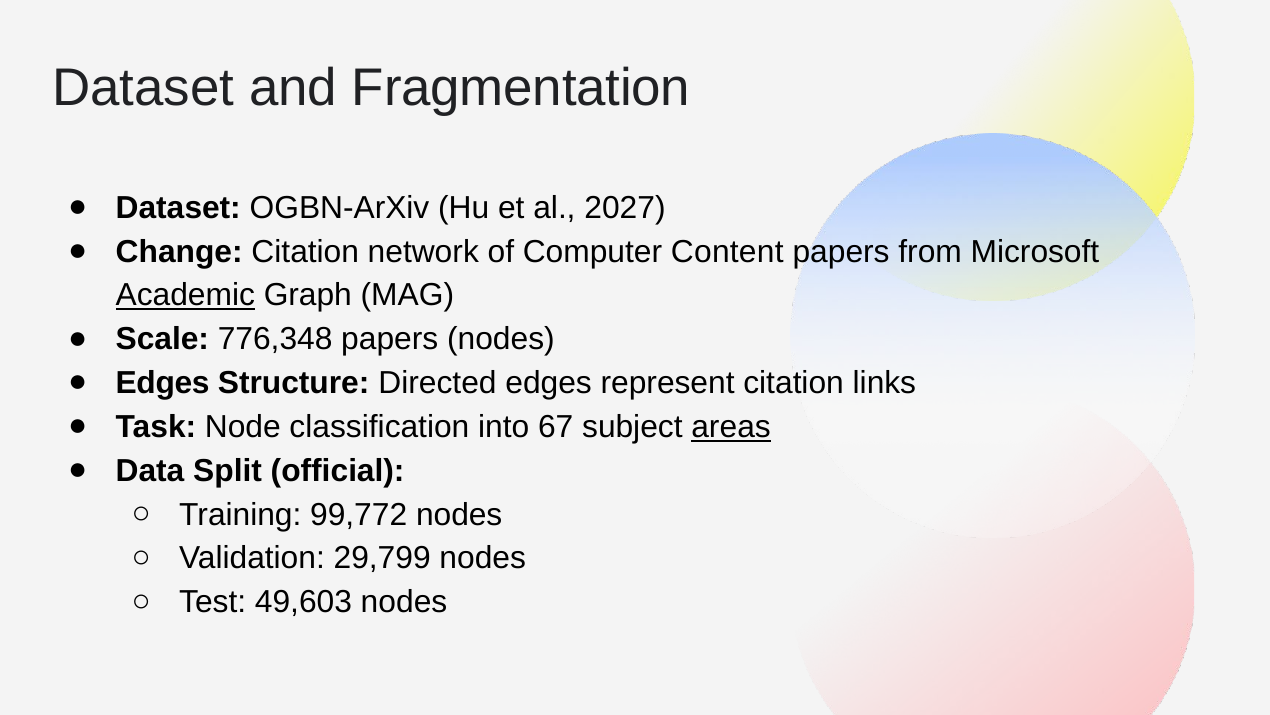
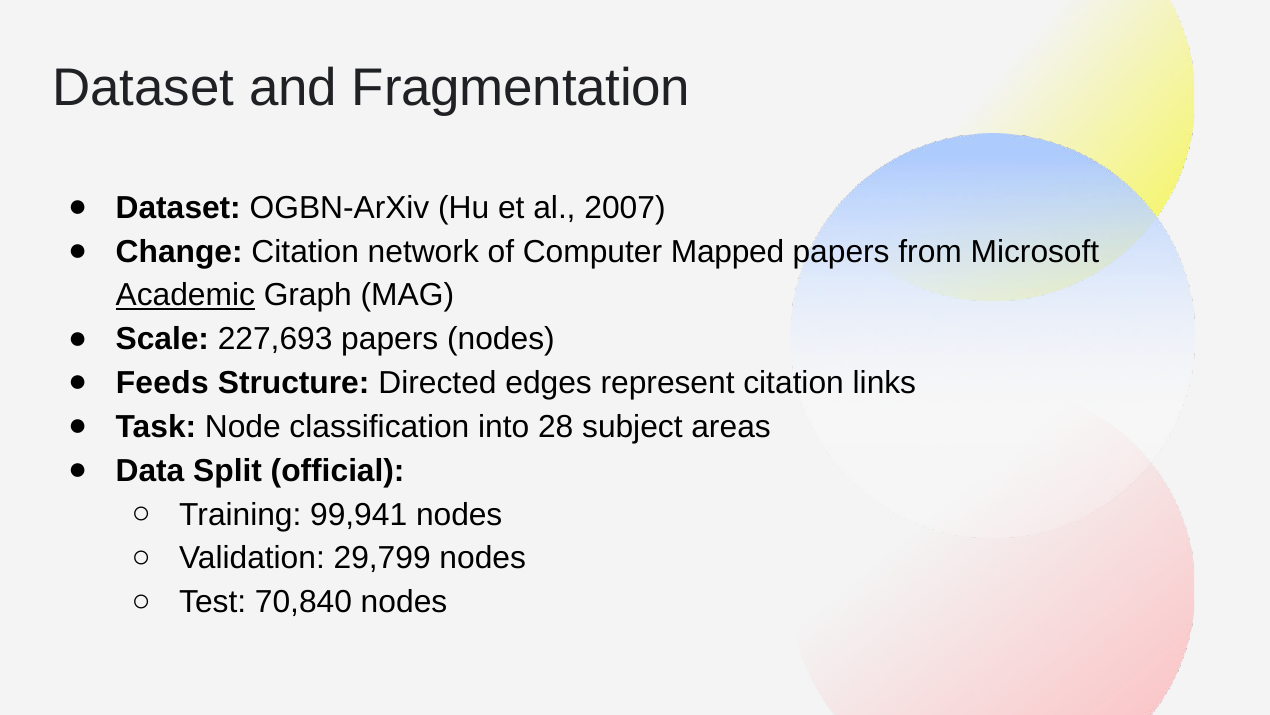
2027: 2027 -> 2007
Content: Content -> Mapped
776,348: 776,348 -> 227,693
Edges at (163, 383): Edges -> Feeds
67: 67 -> 28
areas underline: present -> none
99,772: 99,772 -> 99,941
49,603: 49,603 -> 70,840
